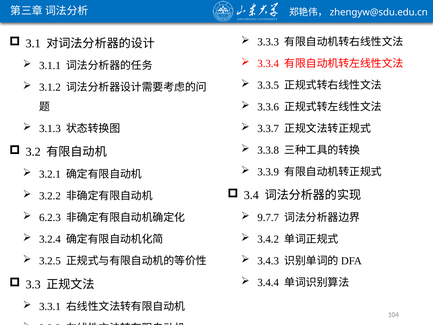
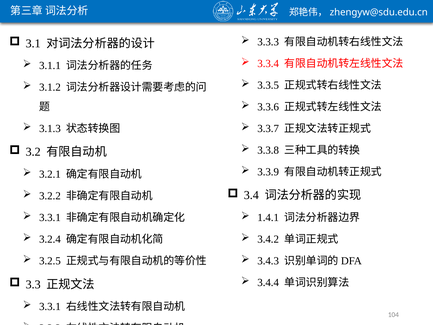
6.2.3 at (50, 217): 6.2.3 -> 3.3.1
9.7.7: 9.7.7 -> 1.4.1
